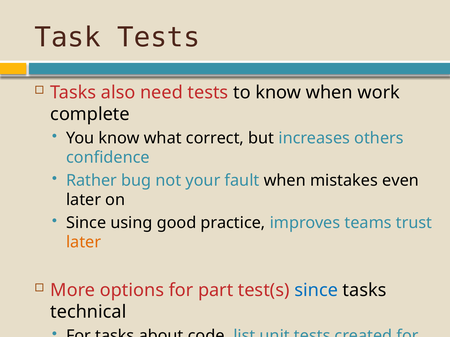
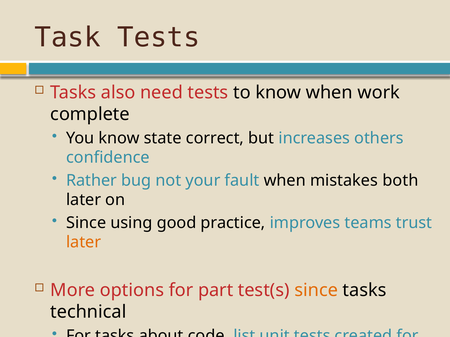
what: what -> state
even: even -> both
since at (316, 291) colour: blue -> orange
